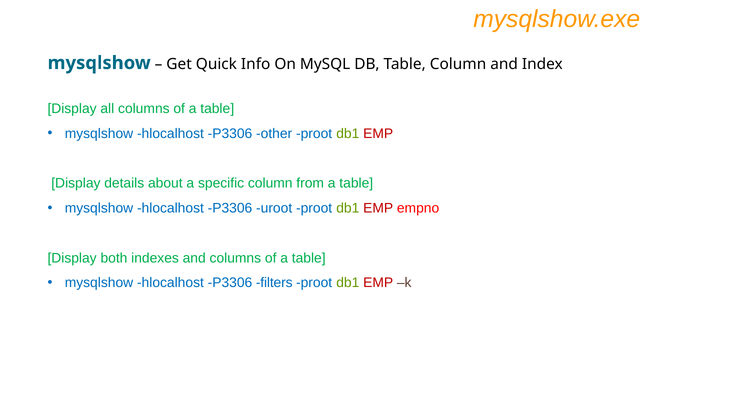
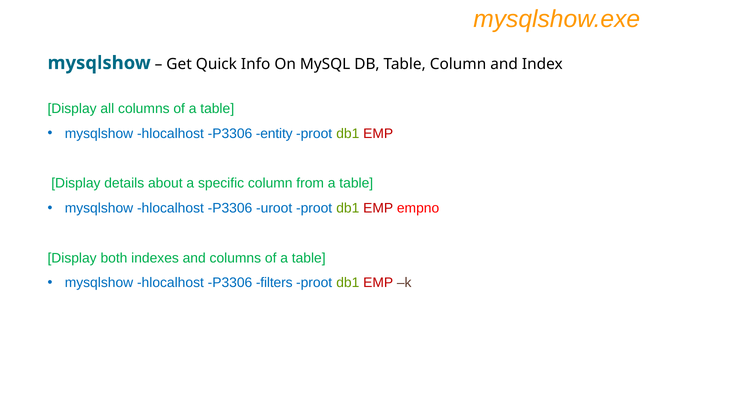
other: other -> entity
